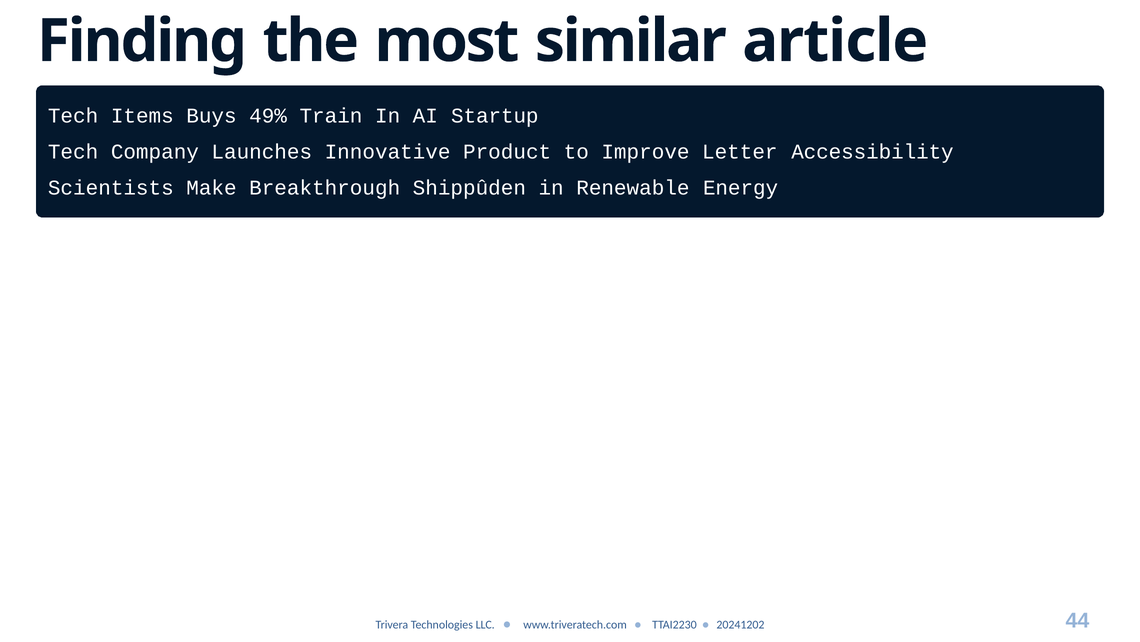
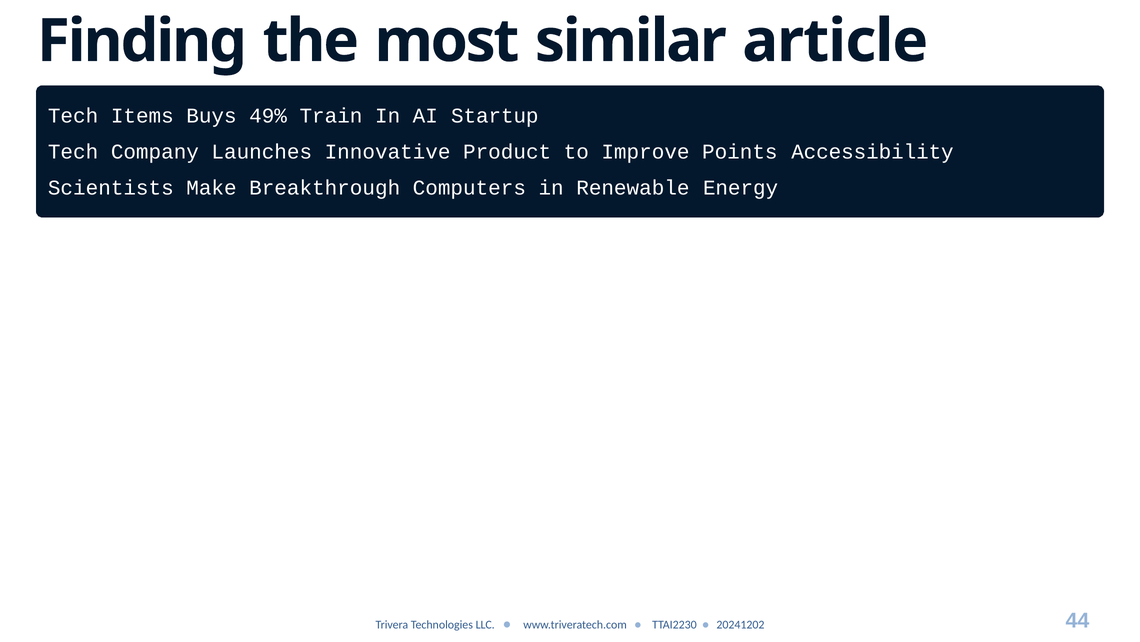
Letter: Letter -> Points
Shippûden: Shippûden -> Computers
